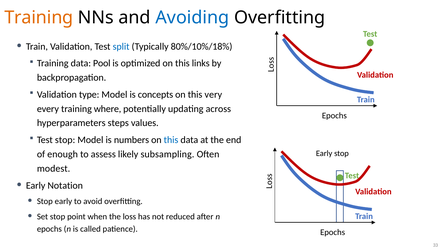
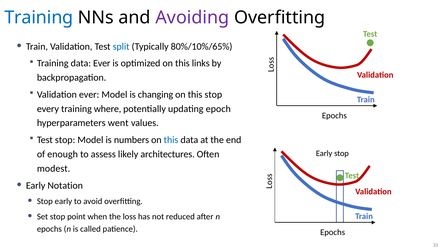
Training at (39, 18) colour: orange -> blue
Avoiding colour: blue -> purple
80%/10%/18%: 80%/10%/18% -> 80%/10%/65%
data Pool: Pool -> Ever
Validation type: type -> ever
concepts: concepts -> changing
this very: very -> stop
across: across -> epoch
steps: steps -> went
subsampling: subsampling -> architectures
